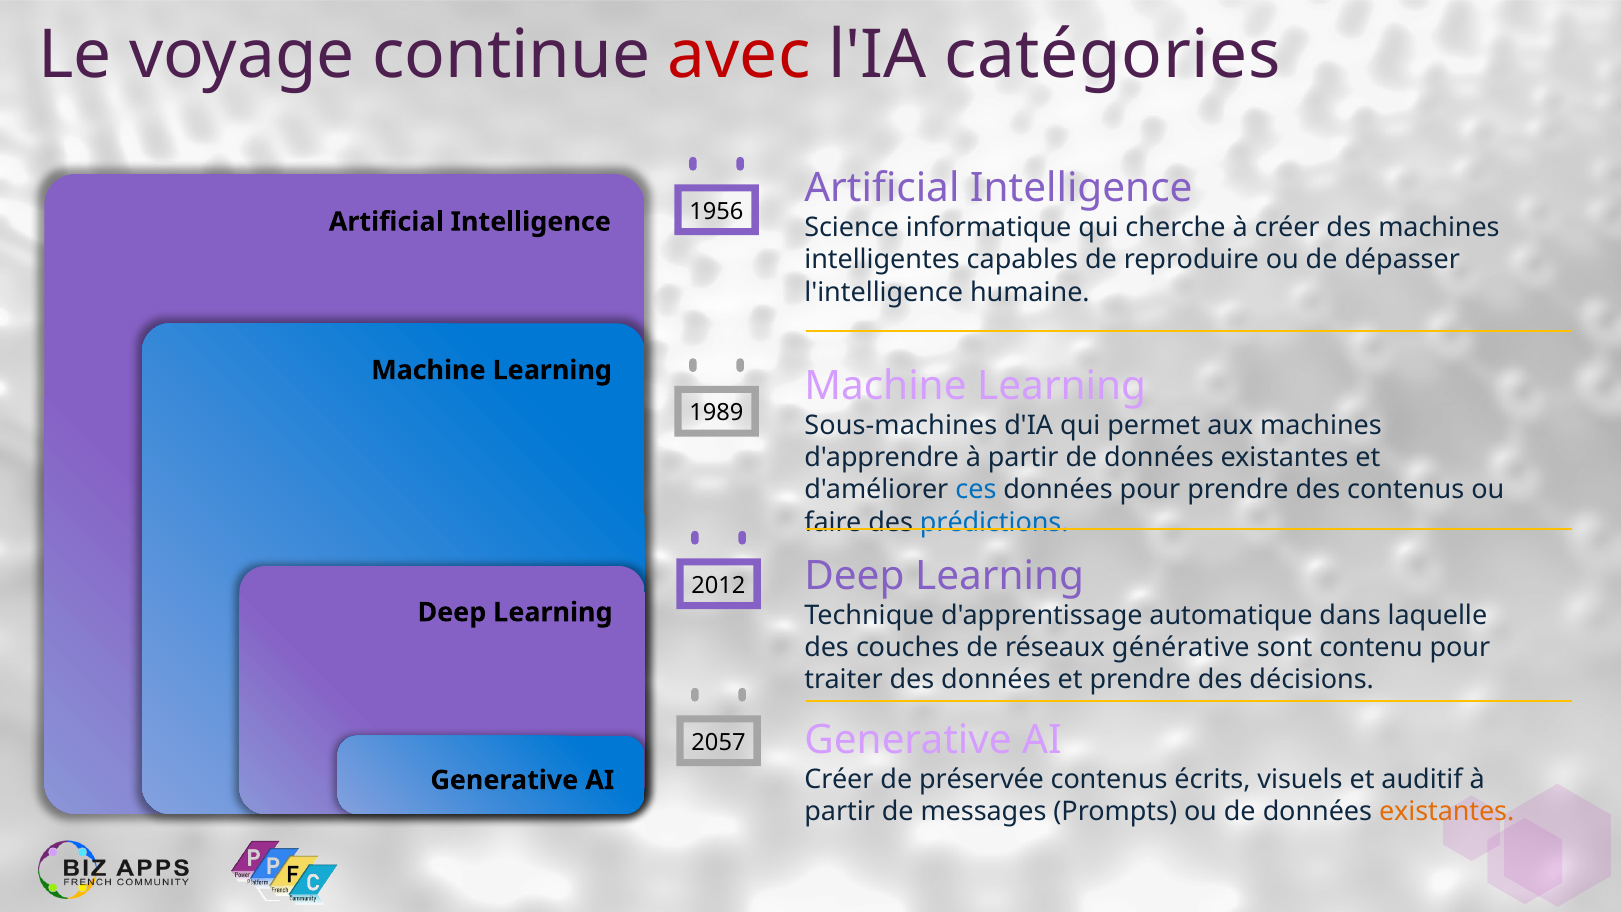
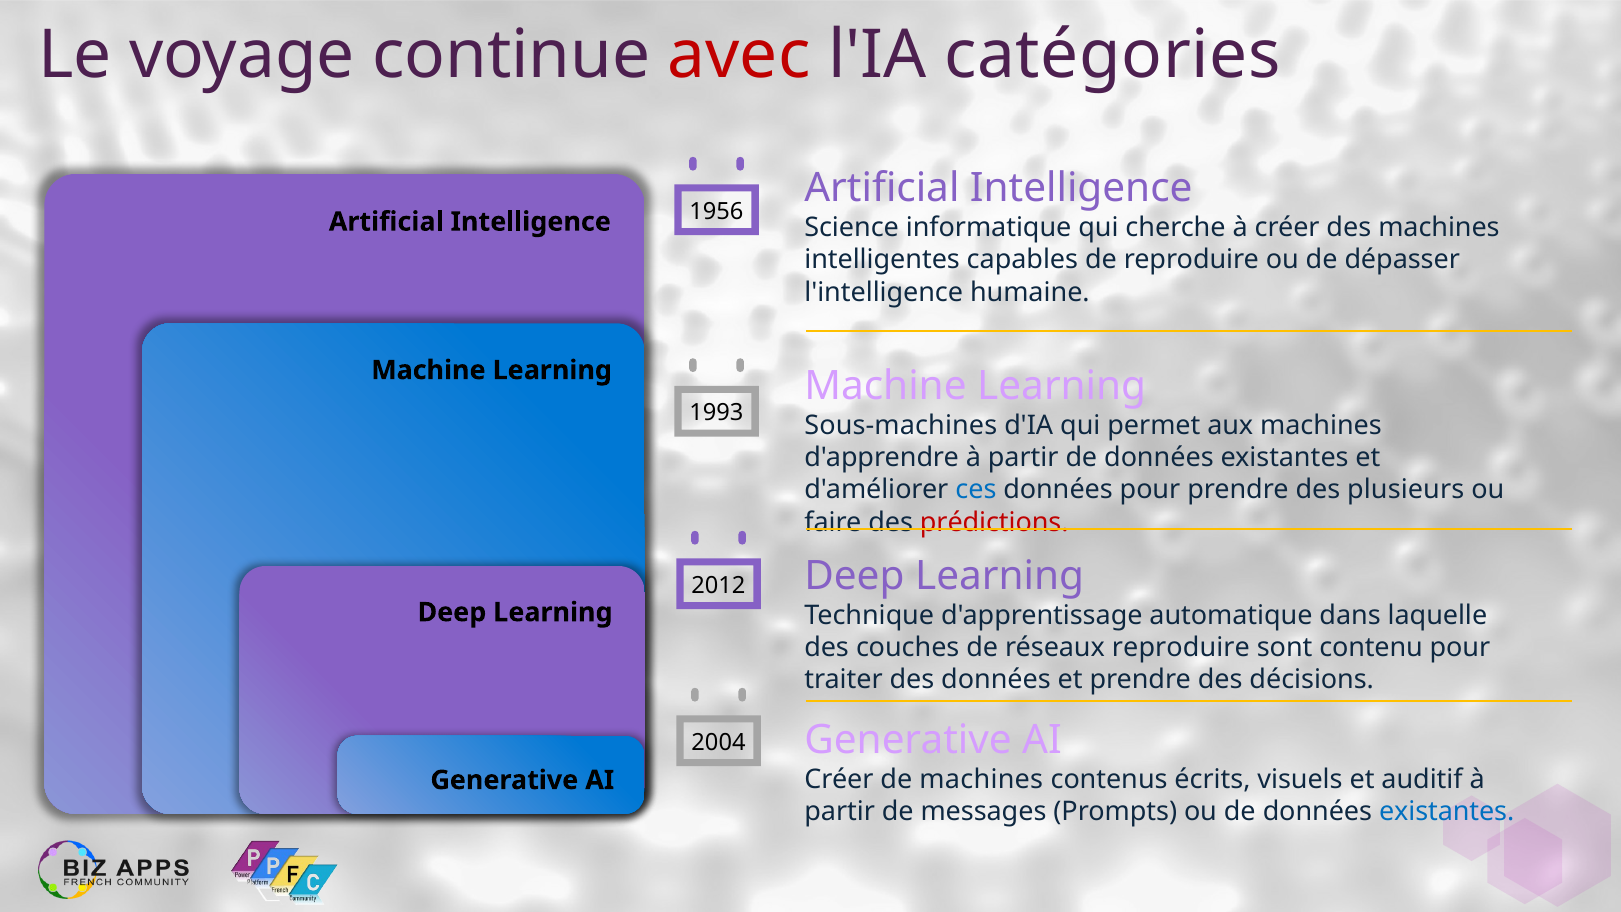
1989: 1989 -> 1993
des contenus: contenus -> plusieurs
prédictions colour: blue -> red
réseaux générative: générative -> reproduire
2057: 2057 -> 2004
de préservée: préservée -> machines
existantes at (1447, 812) colour: orange -> blue
